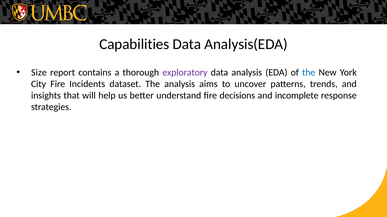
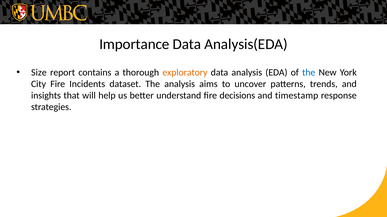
Capabilities: Capabilities -> Importance
exploratory colour: purple -> orange
incomplete: incomplete -> timestamp
